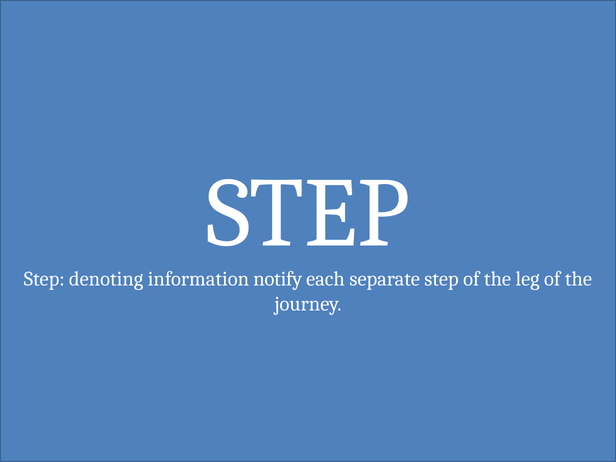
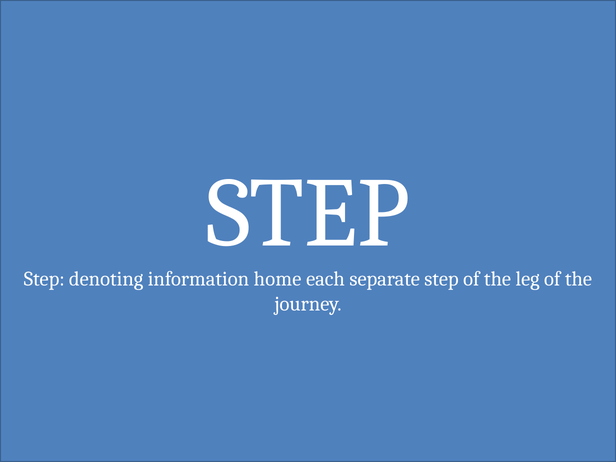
notify: notify -> home
